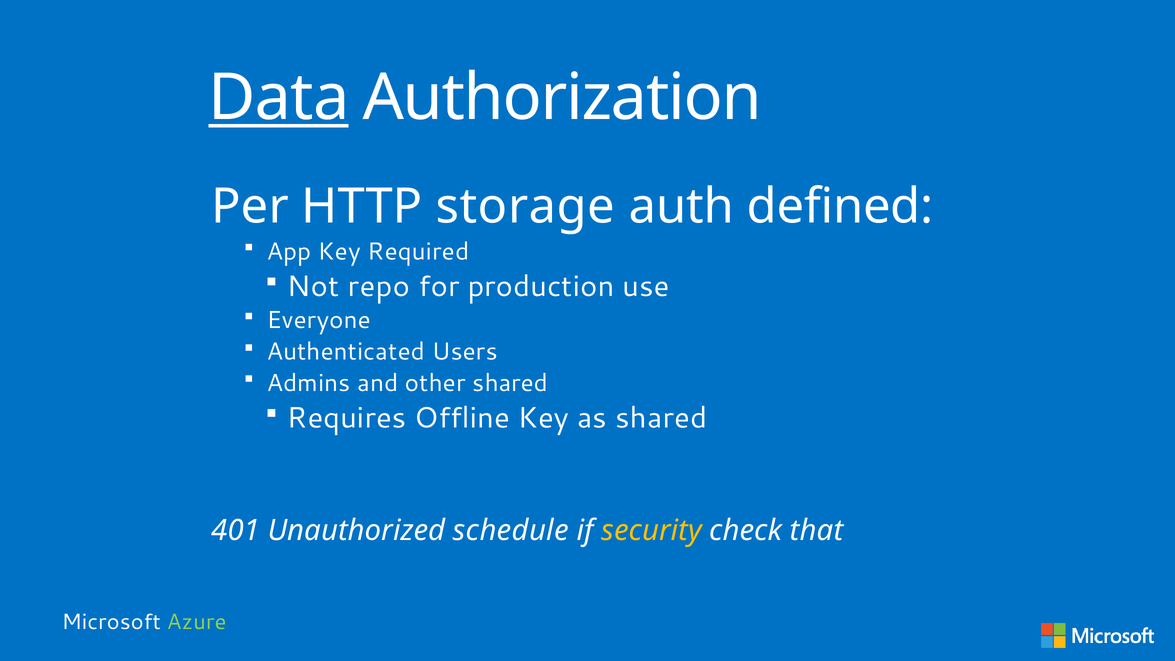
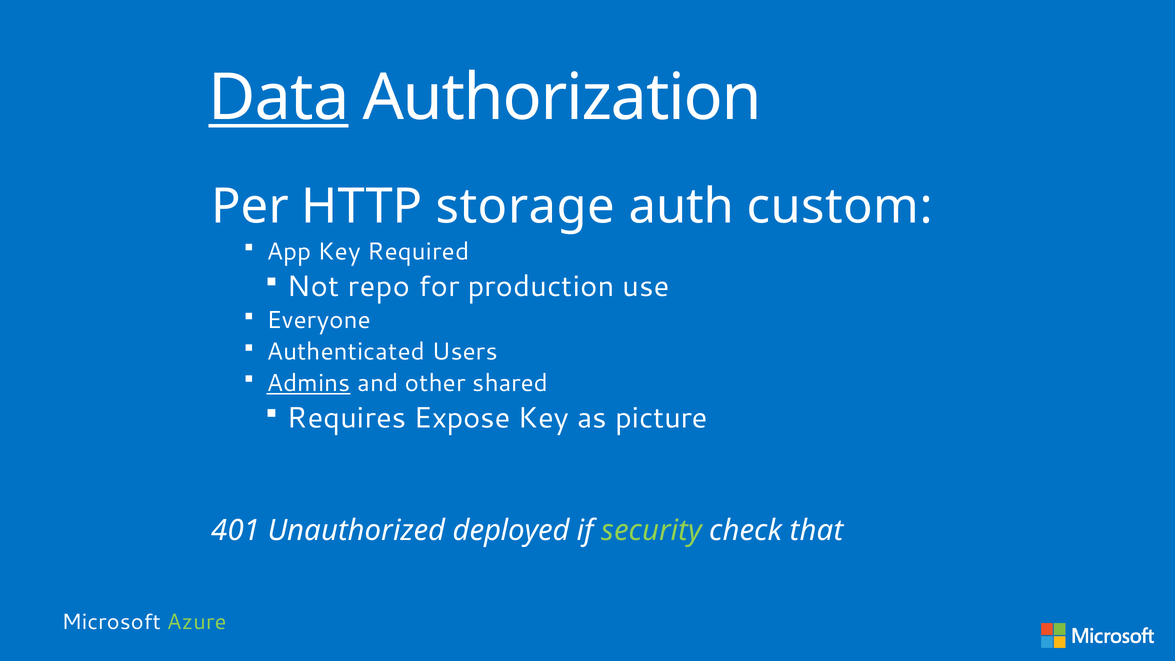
defined: defined -> custom
Admins underline: none -> present
Offline: Offline -> Expose
as shared: shared -> picture
schedule: schedule -> deployed
security colour: yellow -> light green
